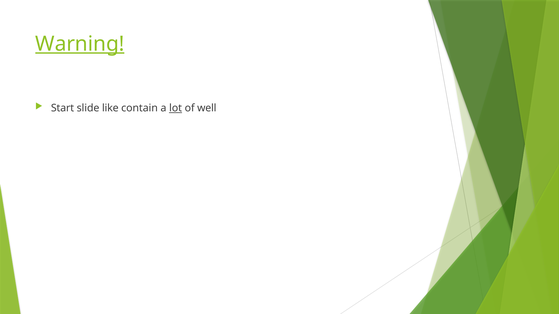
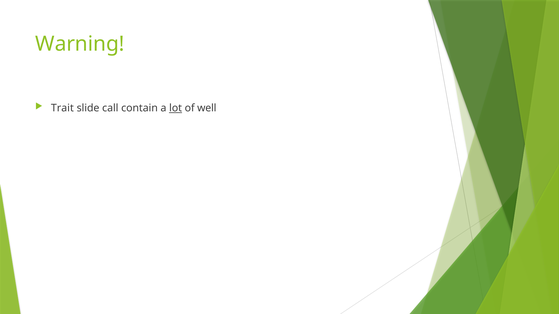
Warning underline: present -> none
Start: Start -> Trait
like: like -> call
